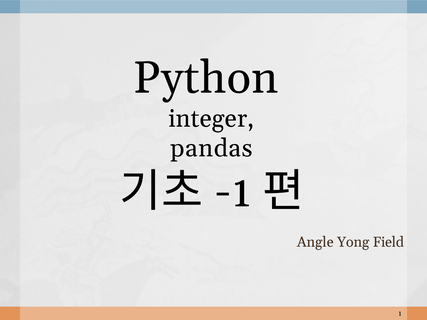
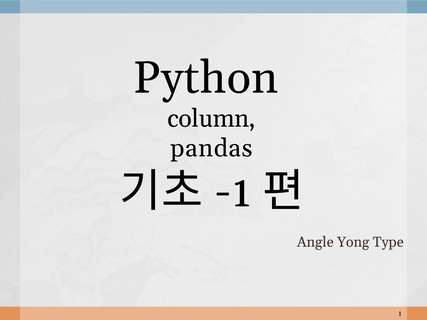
integer: integer -> column
Field: Field -> Type
